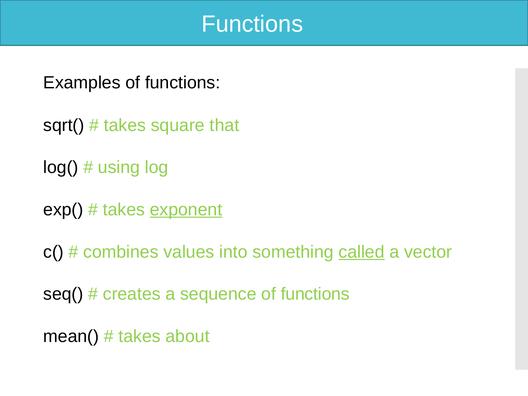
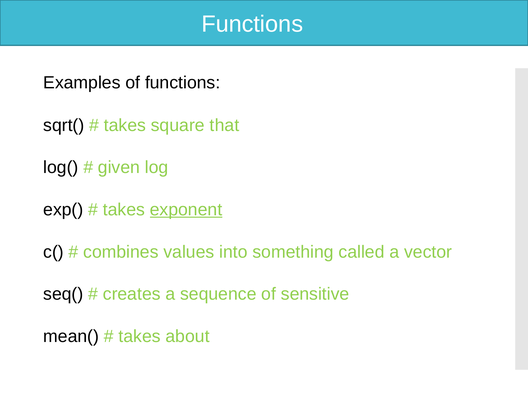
using: using -> given
called underline: present -> none
sequence of functions: functions -> sensitive
